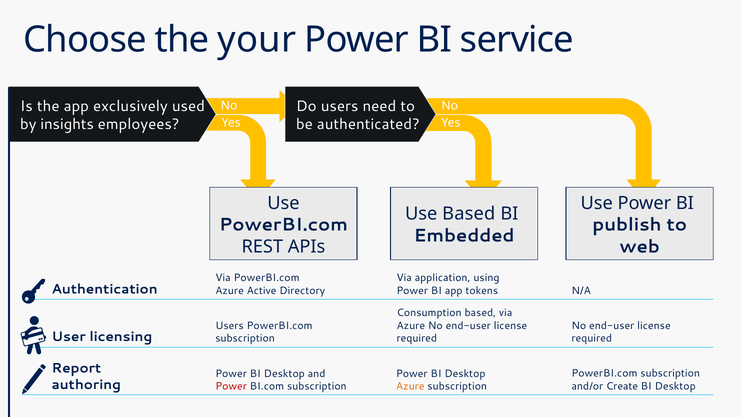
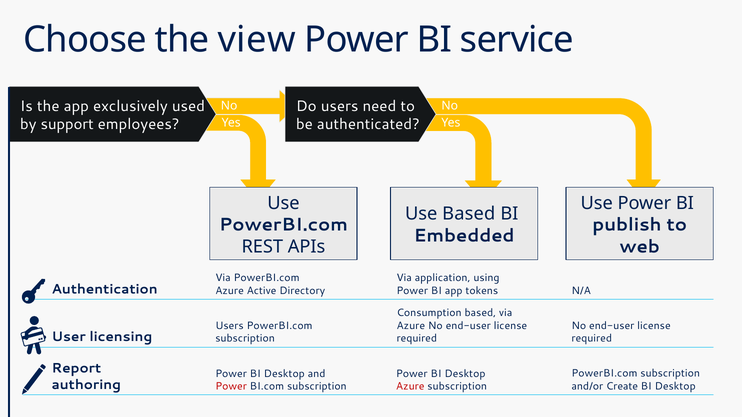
your: your -> view
insights: insights -> support
Azure at (410, 387) colour: orange -> red
